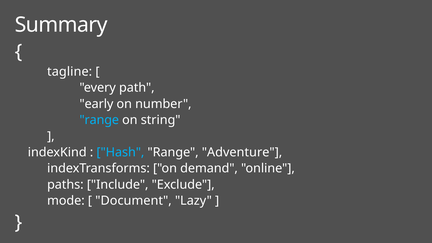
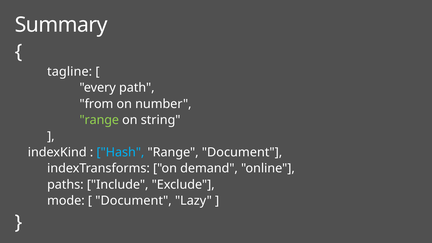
early: early -> from
range at (99, 120) colour: light blue -> light green
Range Adventure: Adventure -> Document
